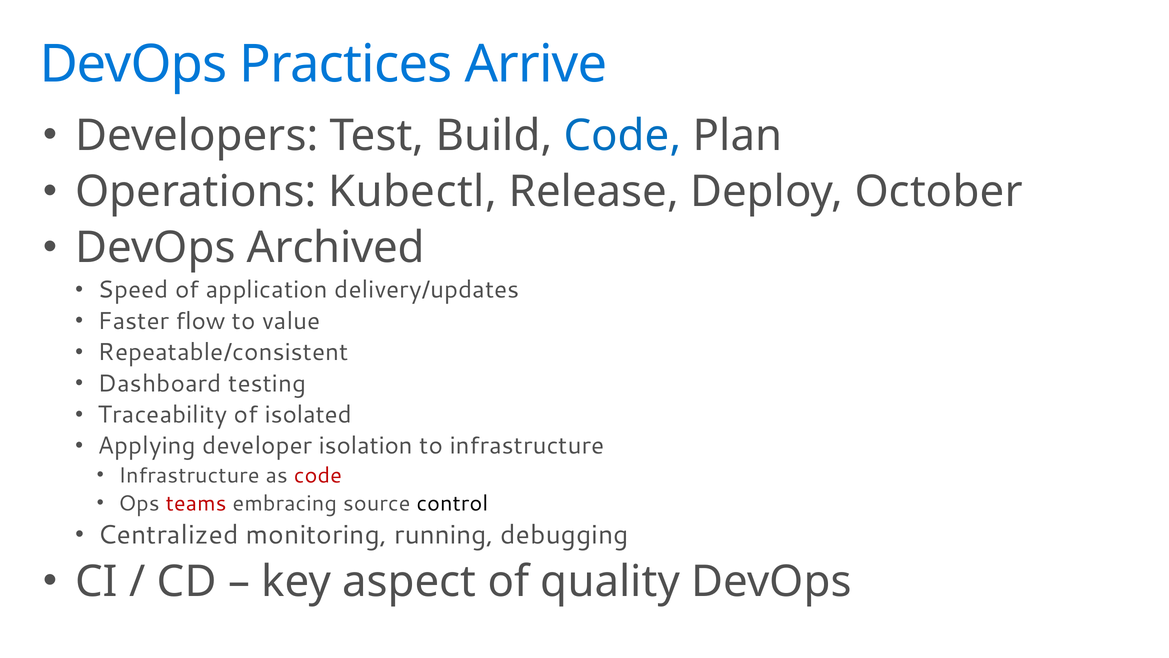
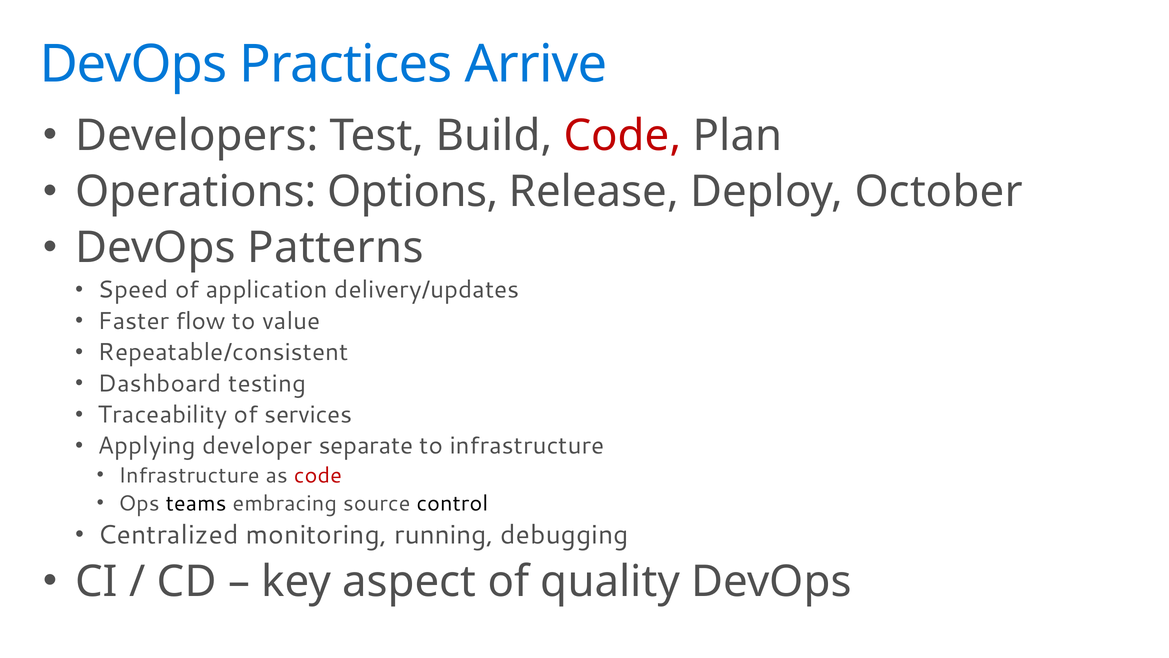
Code at (623, 136) colour: blue -> red
Kubectl: Kubectl -> Options
Archived: Archived -> Patterns
isolated: isolated -> services
isolation: isolation -> separate
teams colour: red -> black
